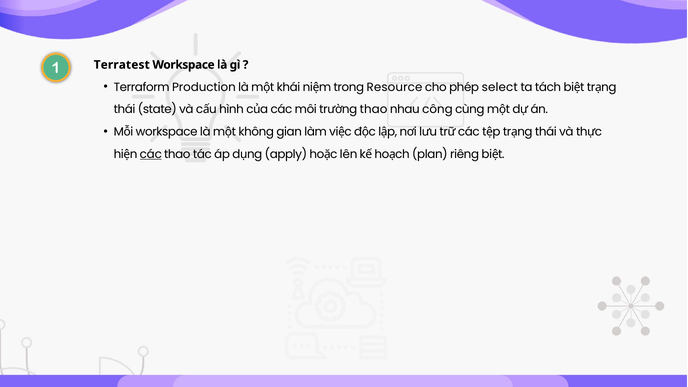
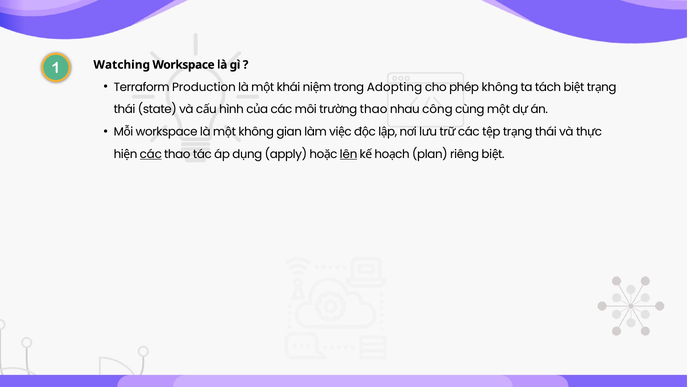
Terratest: Terratest -> Watching
Resource: Resource -> Adopting
phép select: select -> không
lên underline: none -> present
